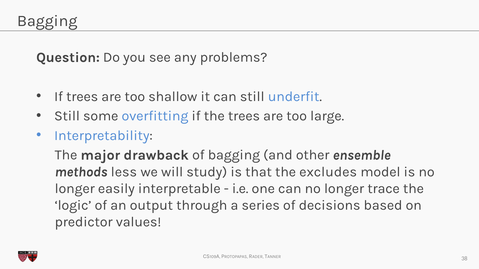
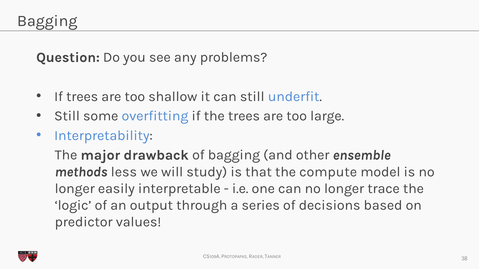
excludes: excludes -> compute
